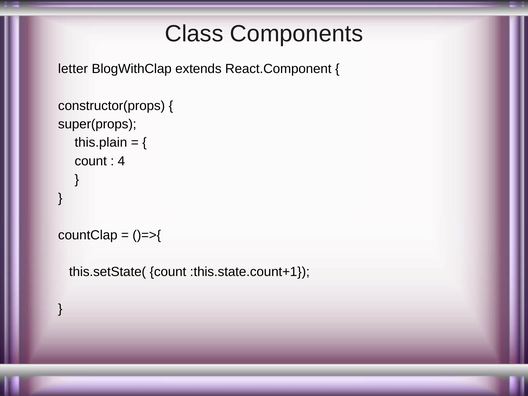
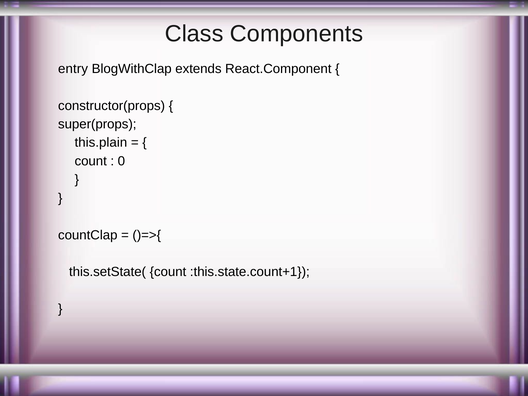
letter: letter -> entry
4: 4 -> 0
